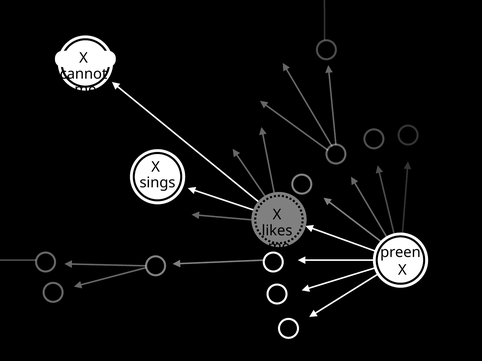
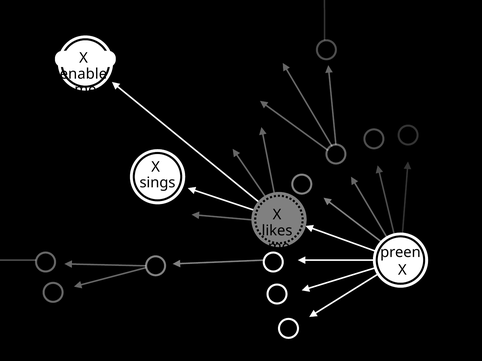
cannot: cannot -> enable
